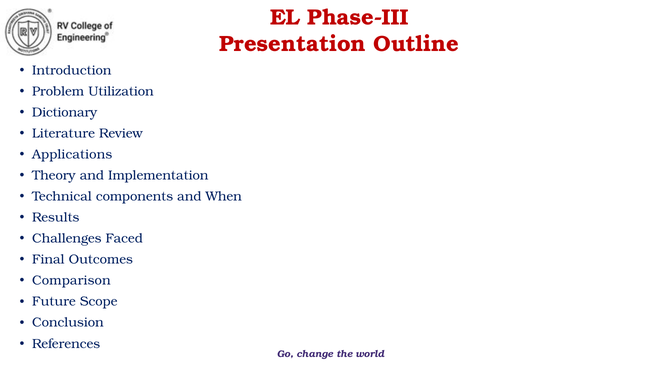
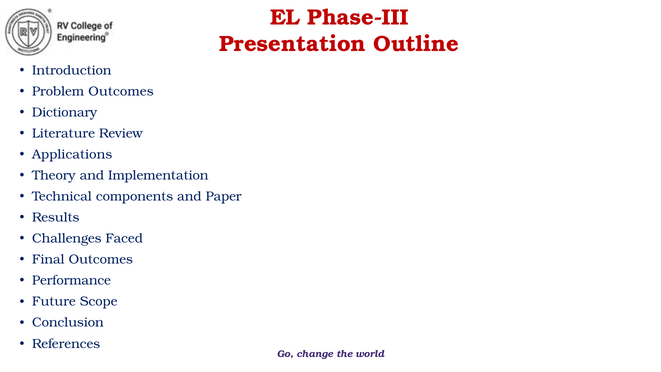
Problem Utilization: Utilization -> Outcomes
When: When -> Paper
Comparison: Comparison -> Performance
